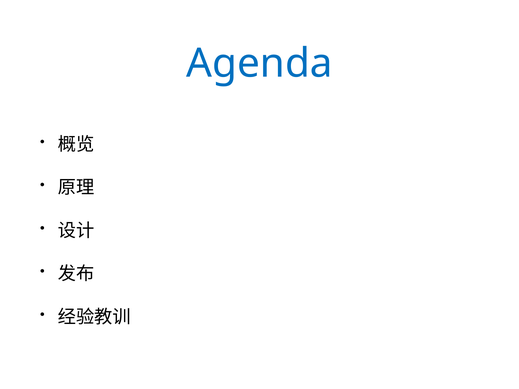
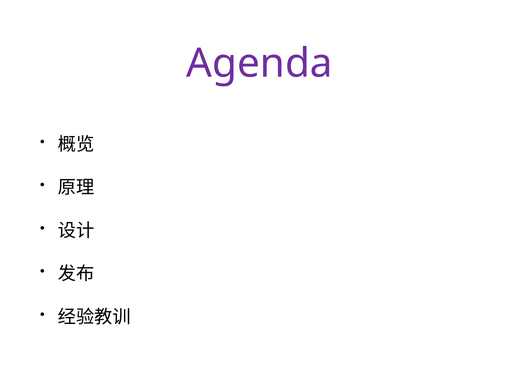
Agenda colour: blue -> purple
